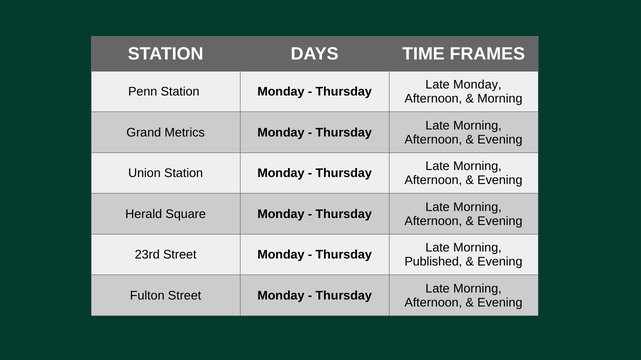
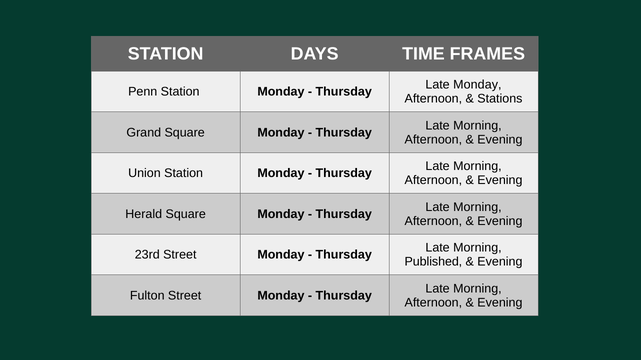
Morning at (500, 99): Morning -> Stations
Grand Metrics: Metrics -> Square
